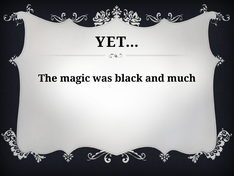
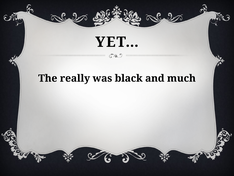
magic: magic -> really
